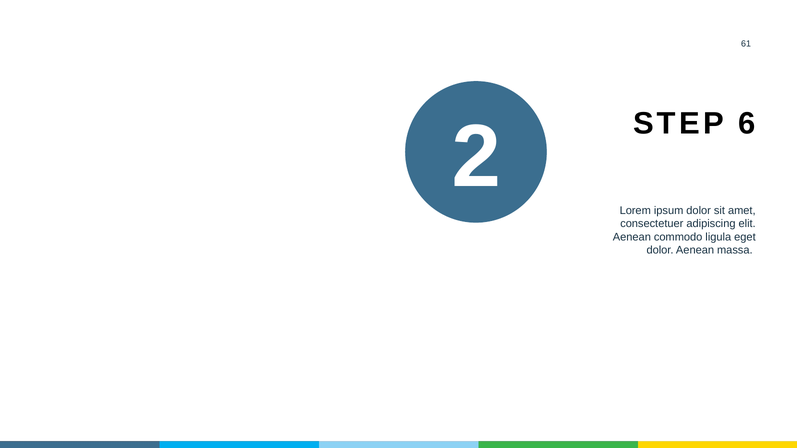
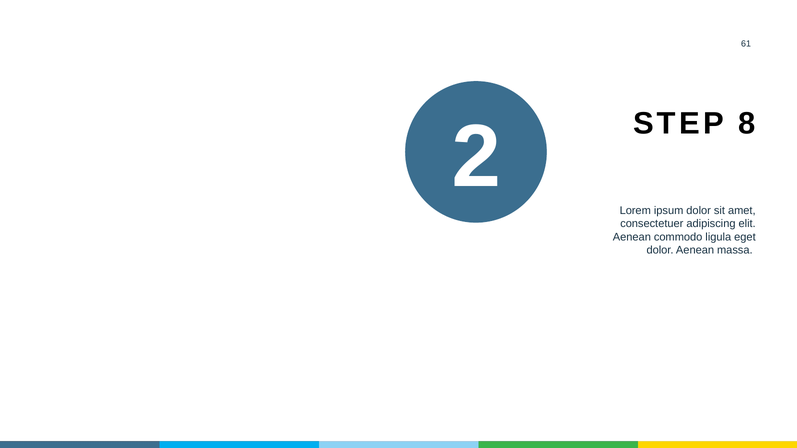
6: 6 -> 8
